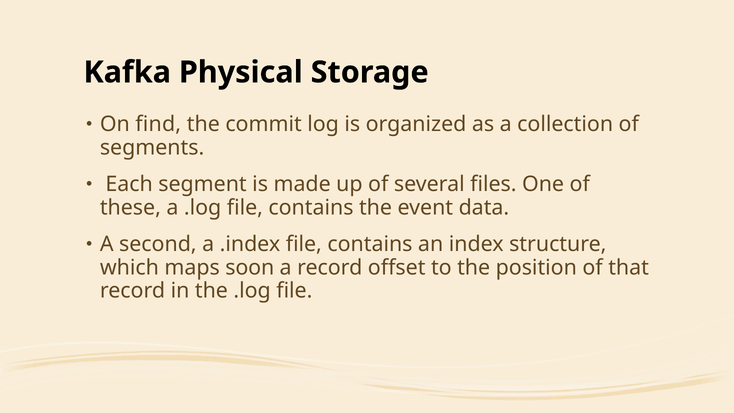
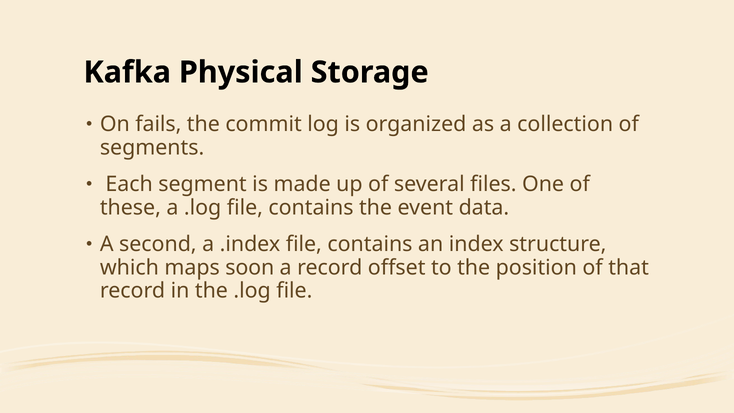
find: find -> fails
